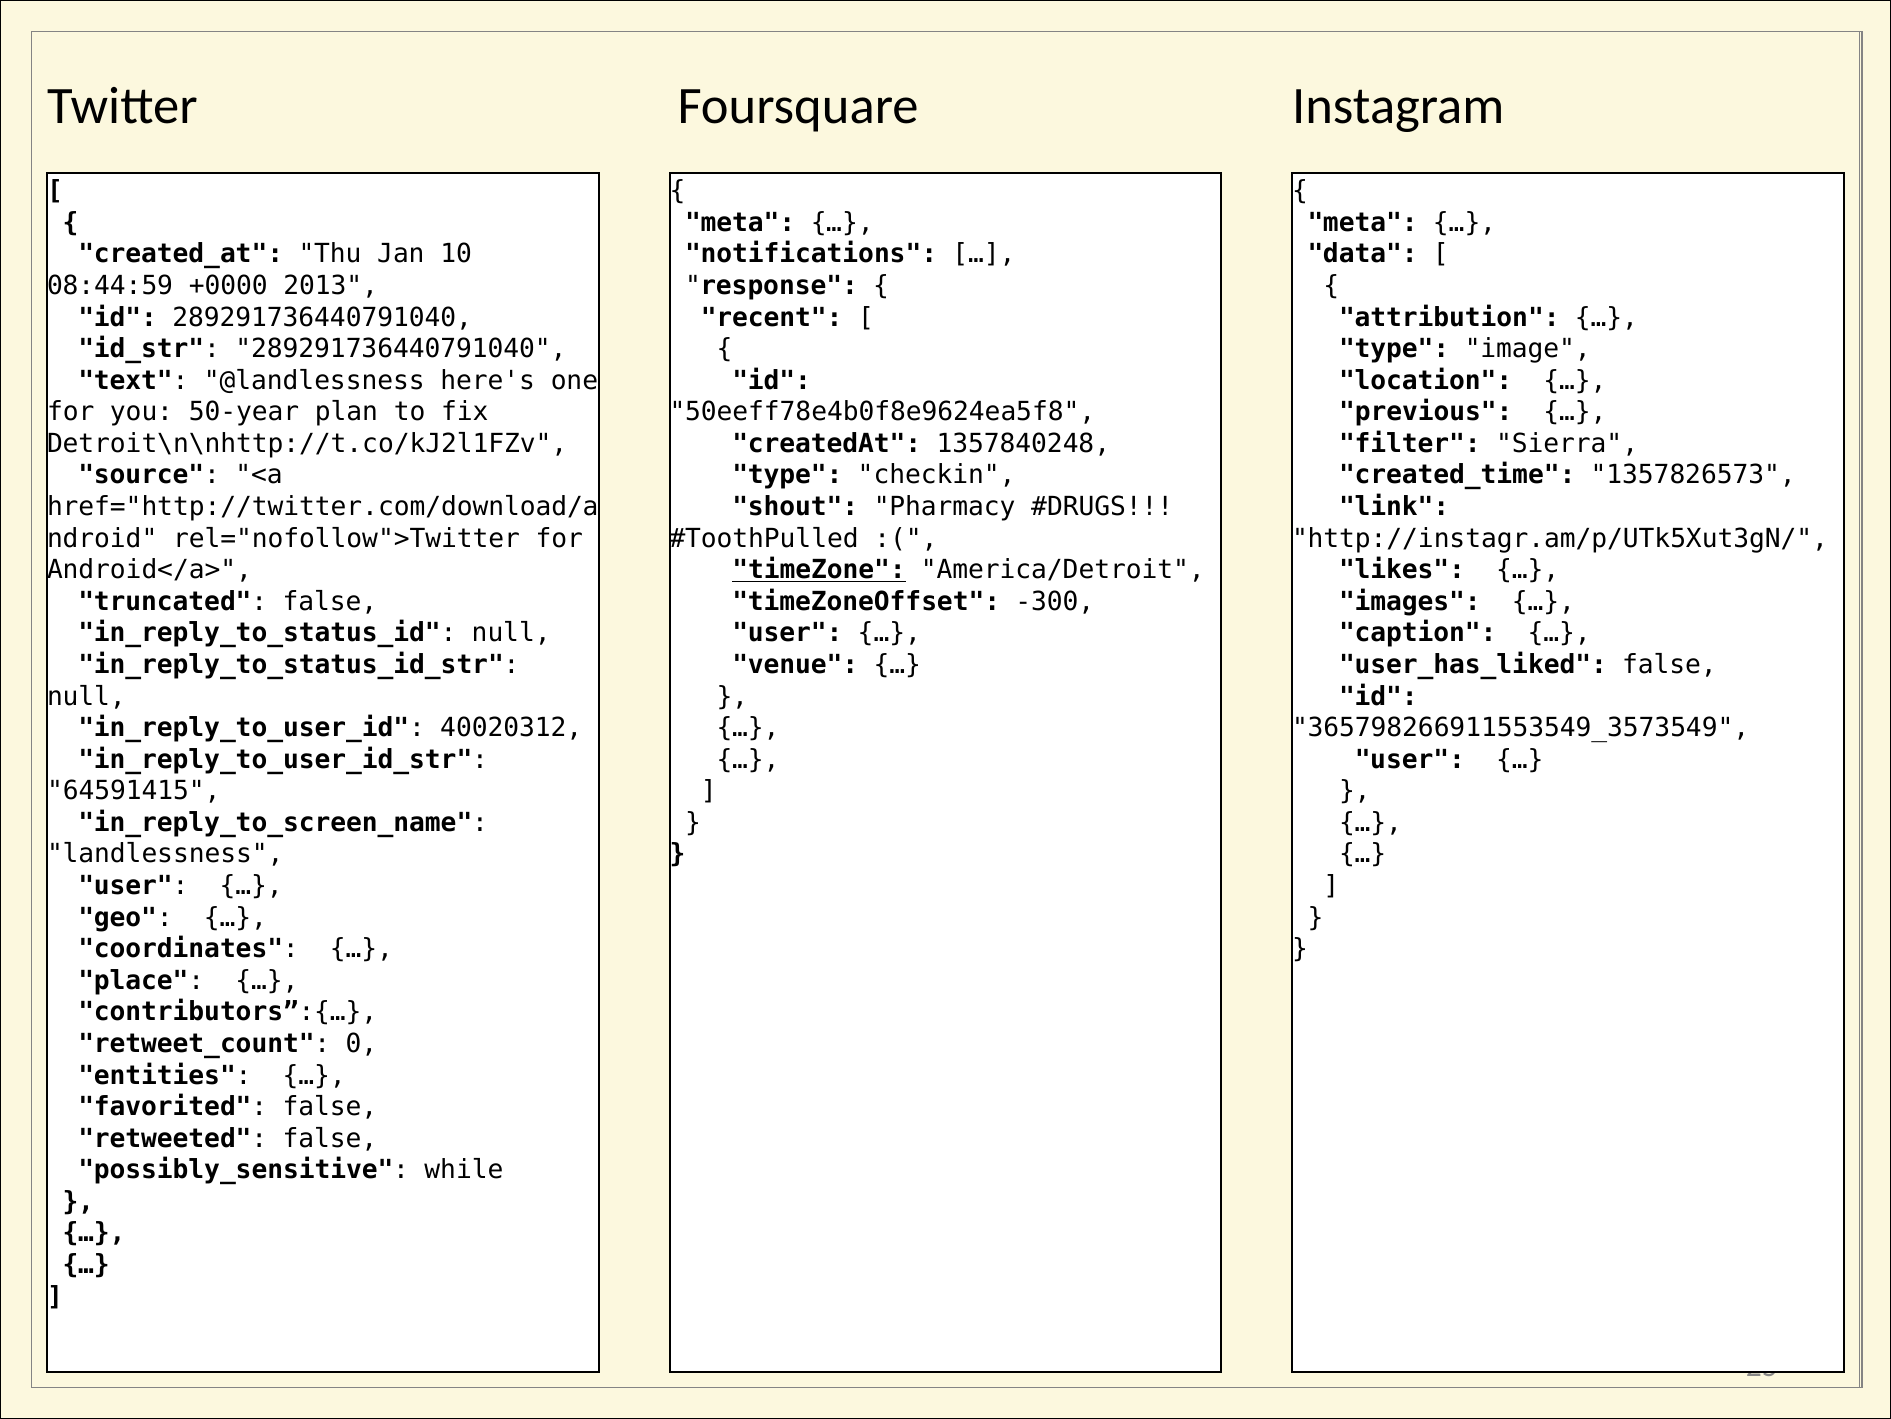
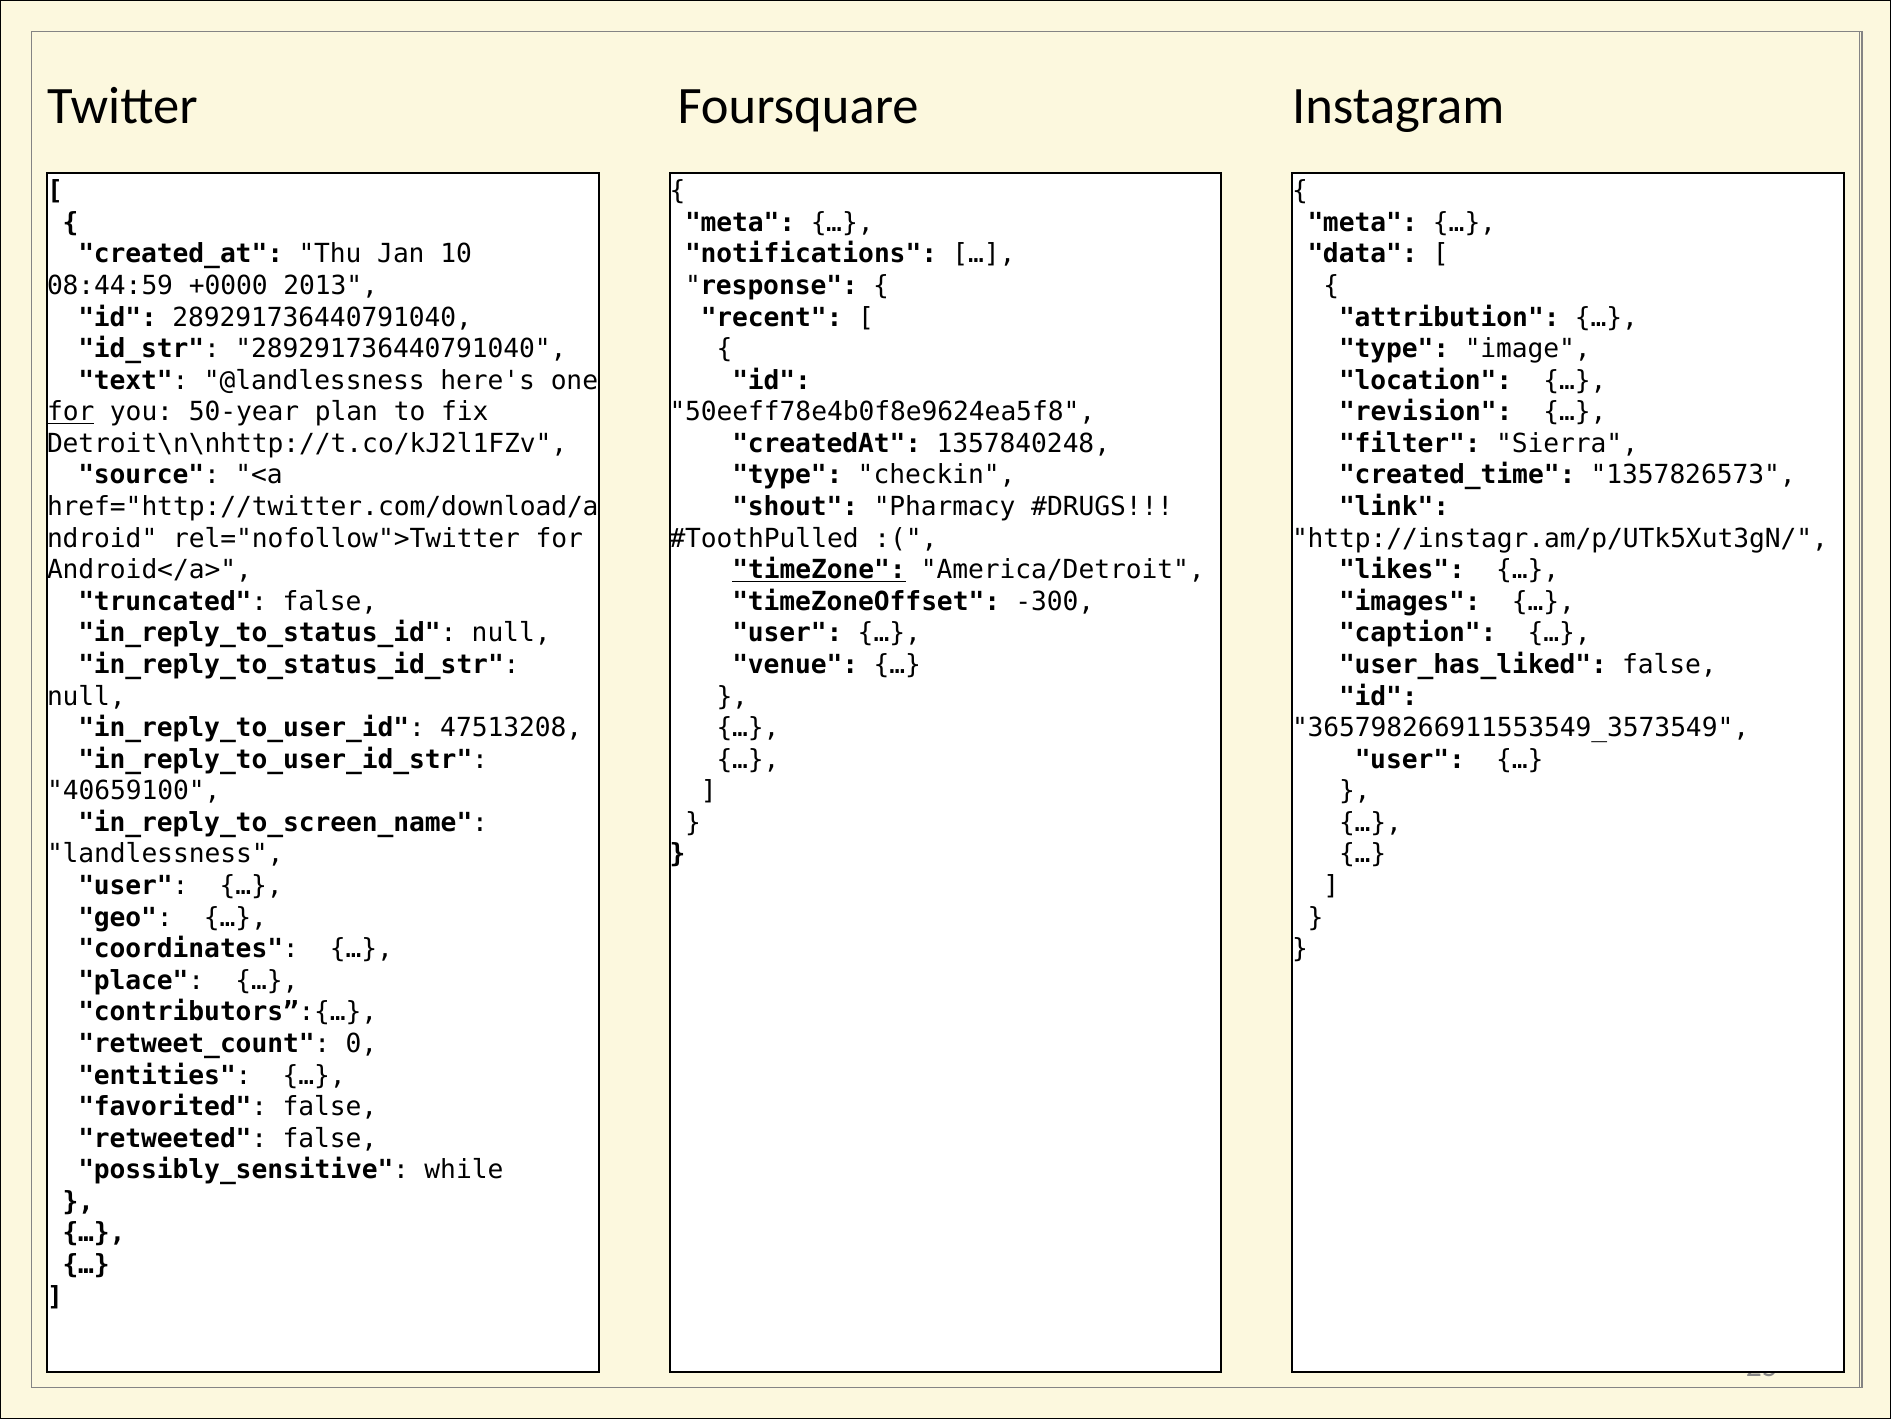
for at (71, 412) underline: none -> present
previous: previous -> revision
40020312: 40020312 -> 47513208
64591415: 64591415 -> 40659100
